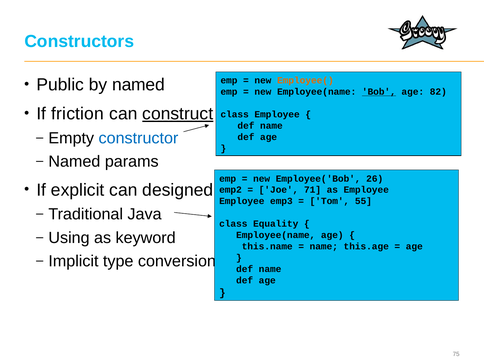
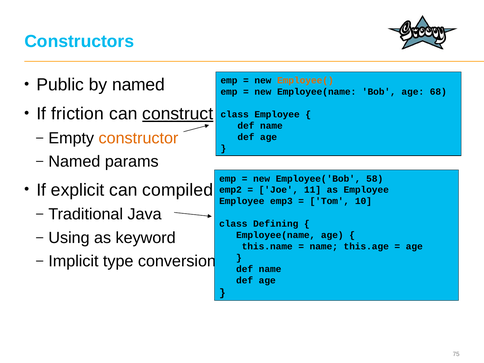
Bob underline: present -> none
82: 82 -> 68
constructor colour: blue -> orange
26: 26 -> 58
designed: designed -> compiled
71: 71 -> 11
55: 55 -> 10
Equality: Equality -> Defining
